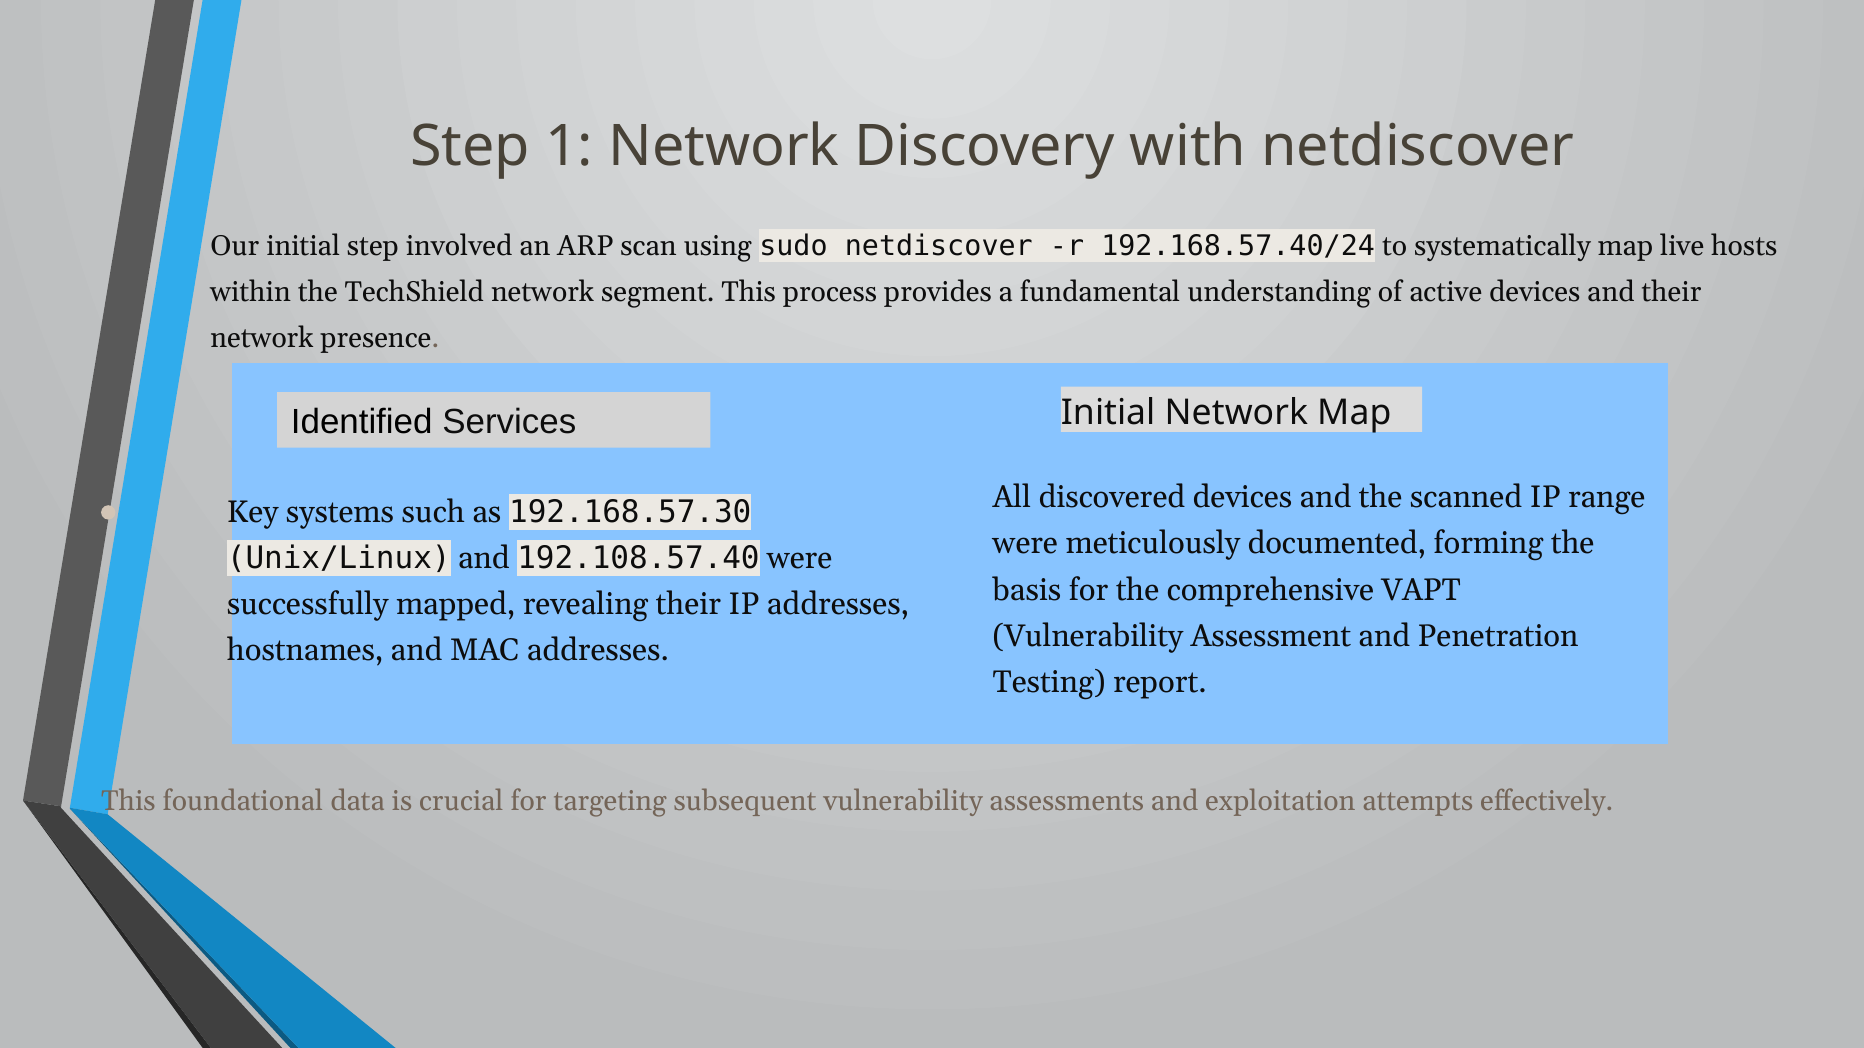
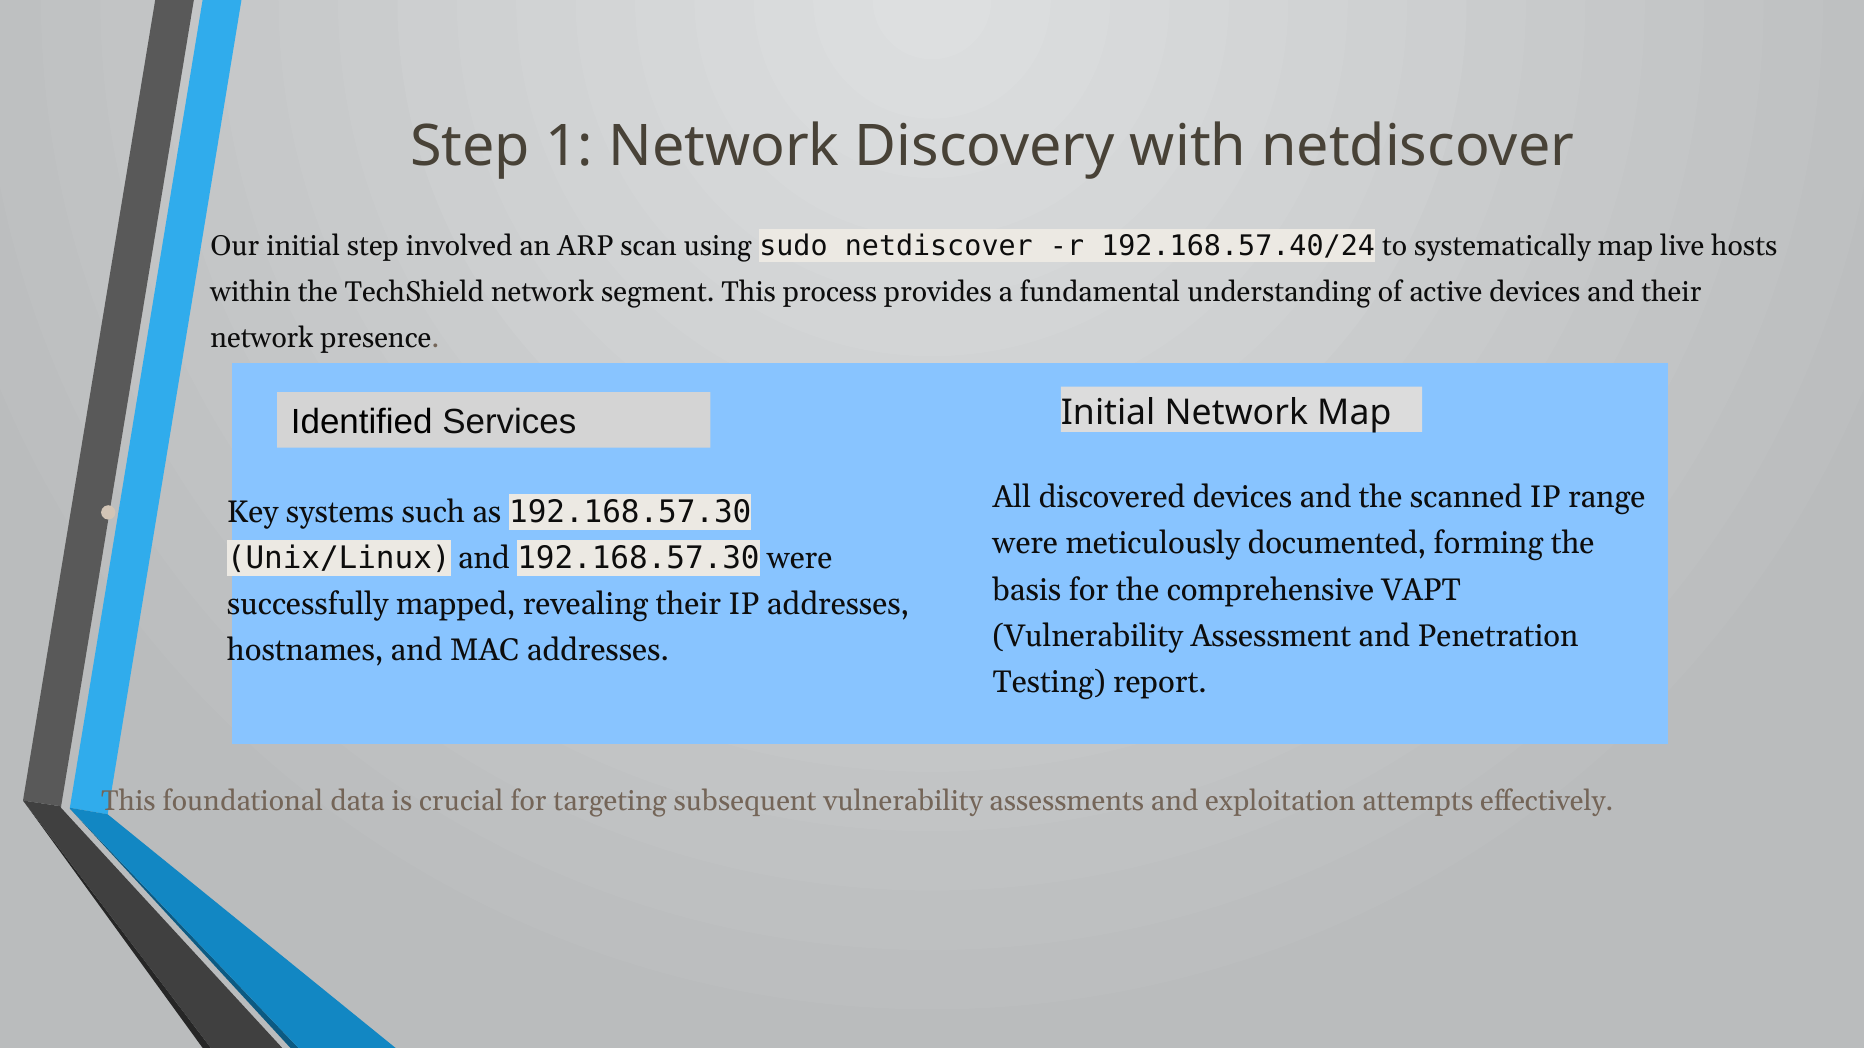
and 192.108.57.40: 192.108.57.40 -> 192.168.57.30
